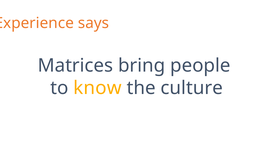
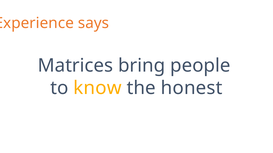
culture: culture -> honest
